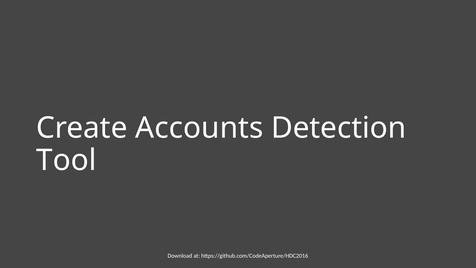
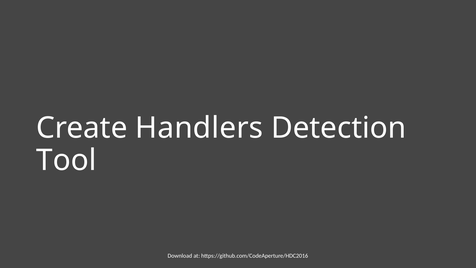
Accounts: Accounts -> Handlers
